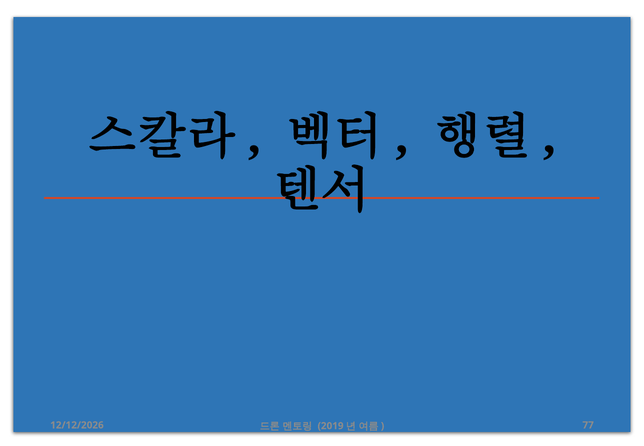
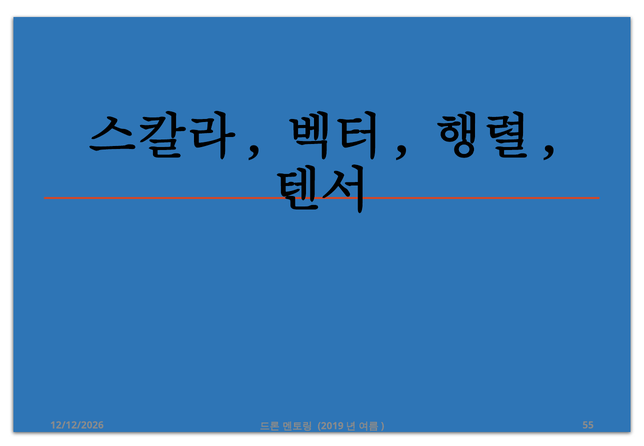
77: 77 -> 55
